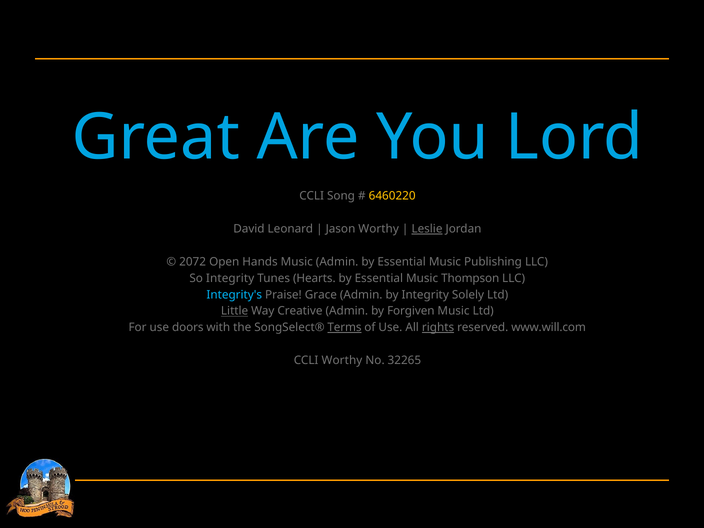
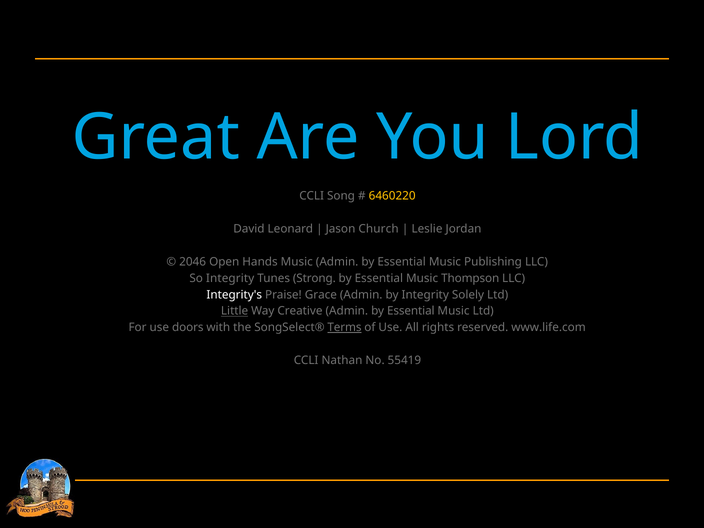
Jason Worthy: Worthy -> Church
Leslie underline: present -> none
2072: 2072 -> 2046
Hearts: Hearts -> Strong
Integrity's colour: light blue -> white
Creative Admin by Forgiven: Forgiven -> Essential
rights underline: present -> none
www.will.com: www.will.com -> www.life.com
CCLI Worthy: Worthy -> Nathan
32265: 32265 -> 55419
